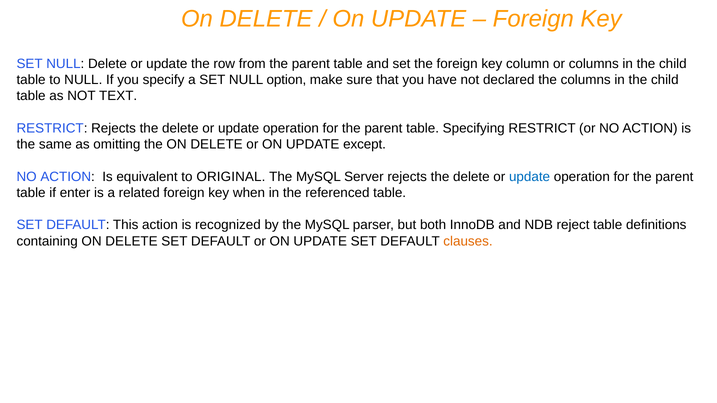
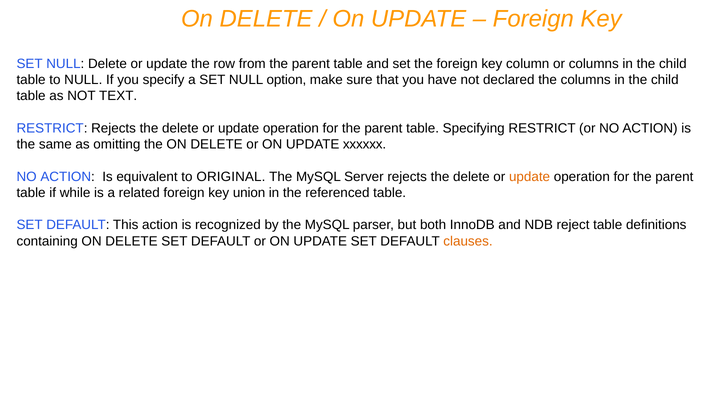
except: except -> xxxxxx
update at (530, 177) colour: blue -> orange
enter: enter -> while
when: when -> union
